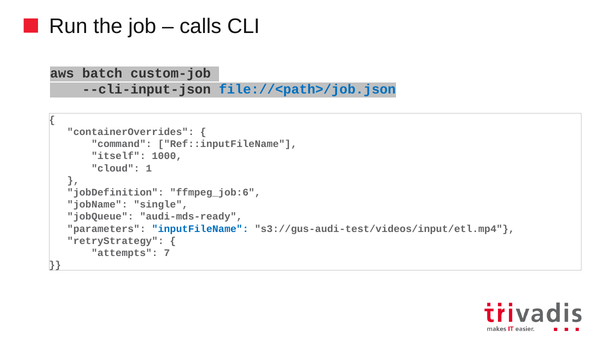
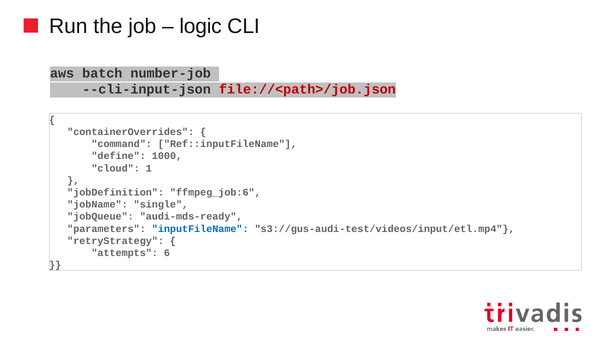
calls: calls -> logic
custom-job: custom-job -> number-job
file://<path>/job.json colour: blue -> red
itself: itself -> define
7: 7 -> 6
